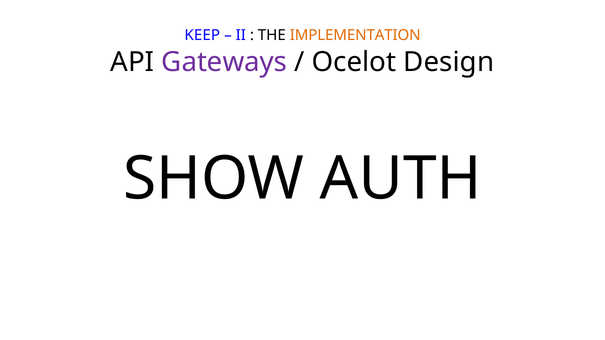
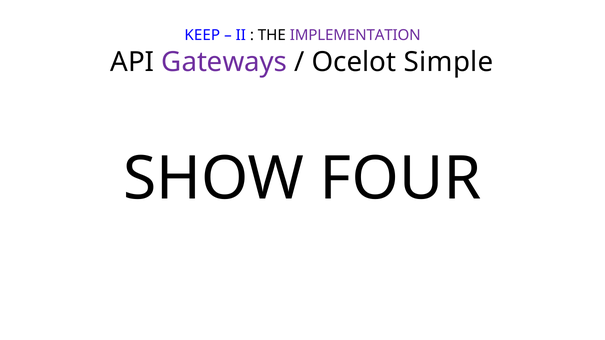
IMPLEMENTATION colour: orange -> purple
Design: Design -> Simple
AUTH: AUTH -> FOUR
